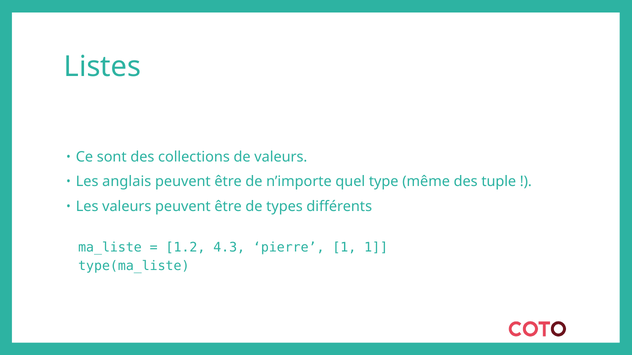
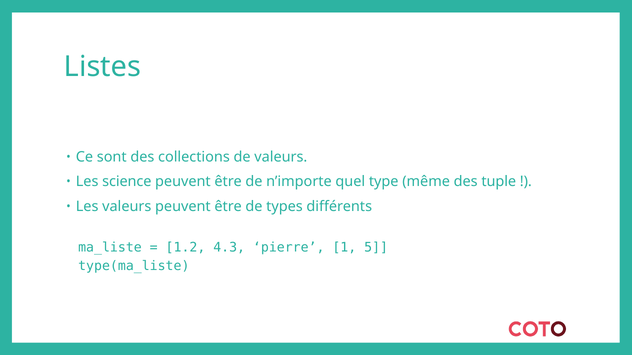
anglais: anglais -> science
1 1: 1 -> 5
